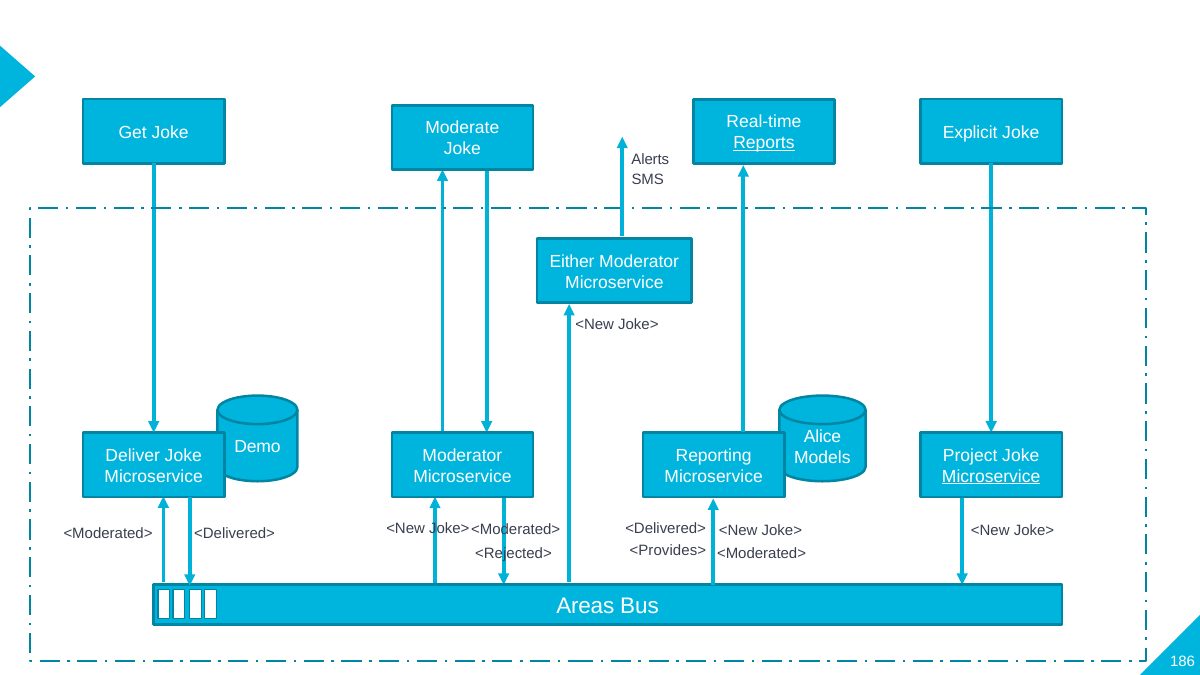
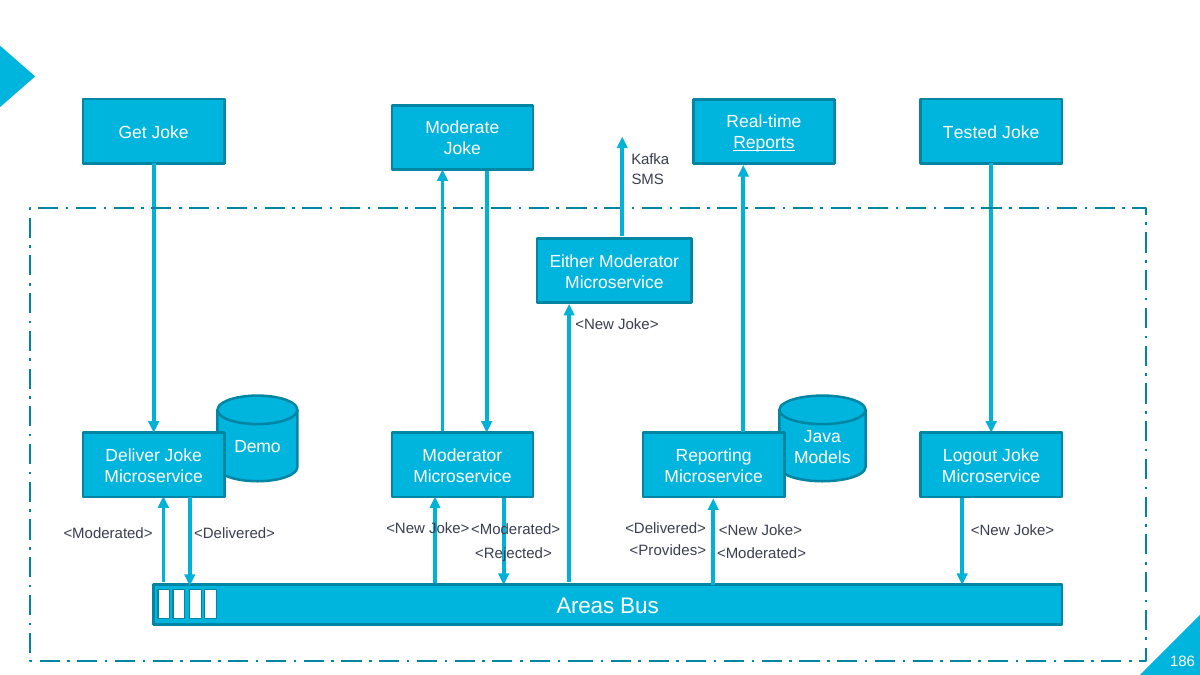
Explicit: Explicit -> Tested
Alerts: Alerts -> Kafka
Alice: Alice -> Java
Project: Project -> Logout
Microservice at (991, 476) underline: present -> none
